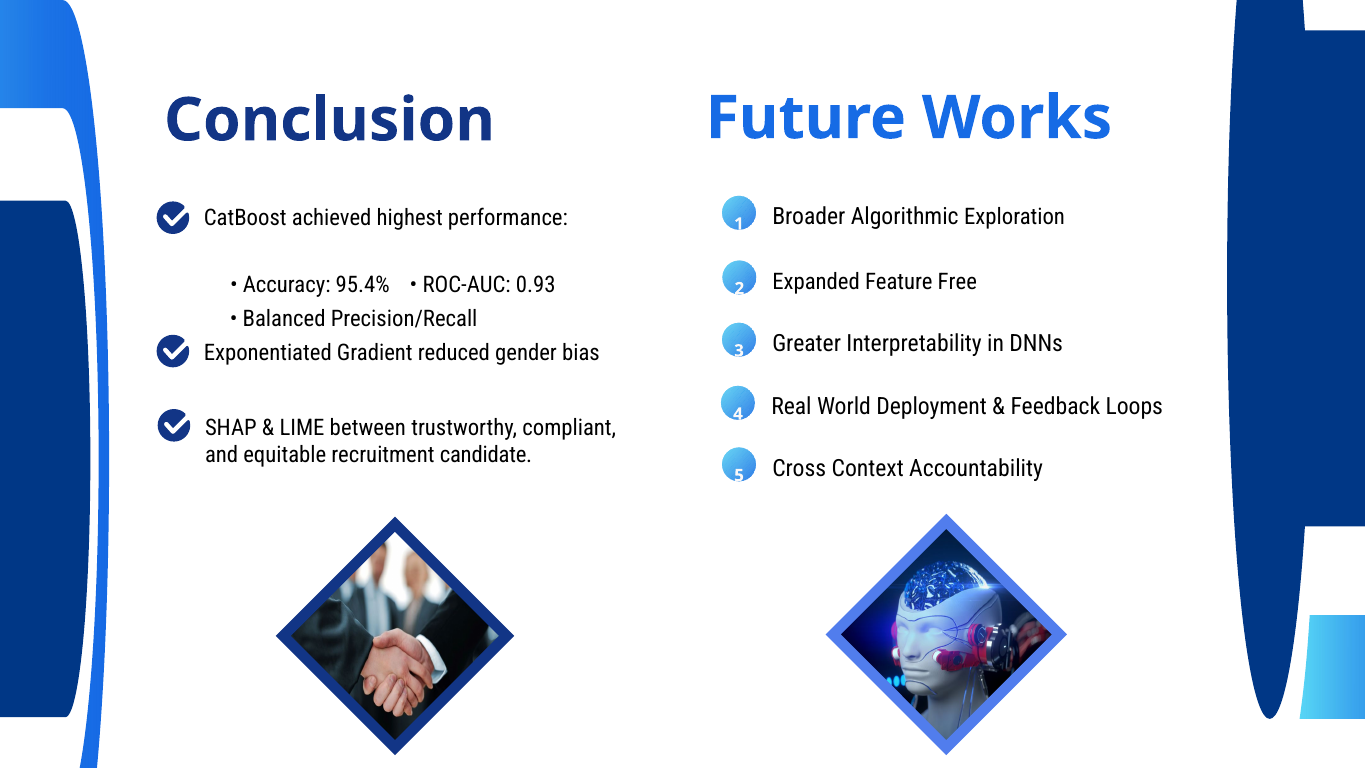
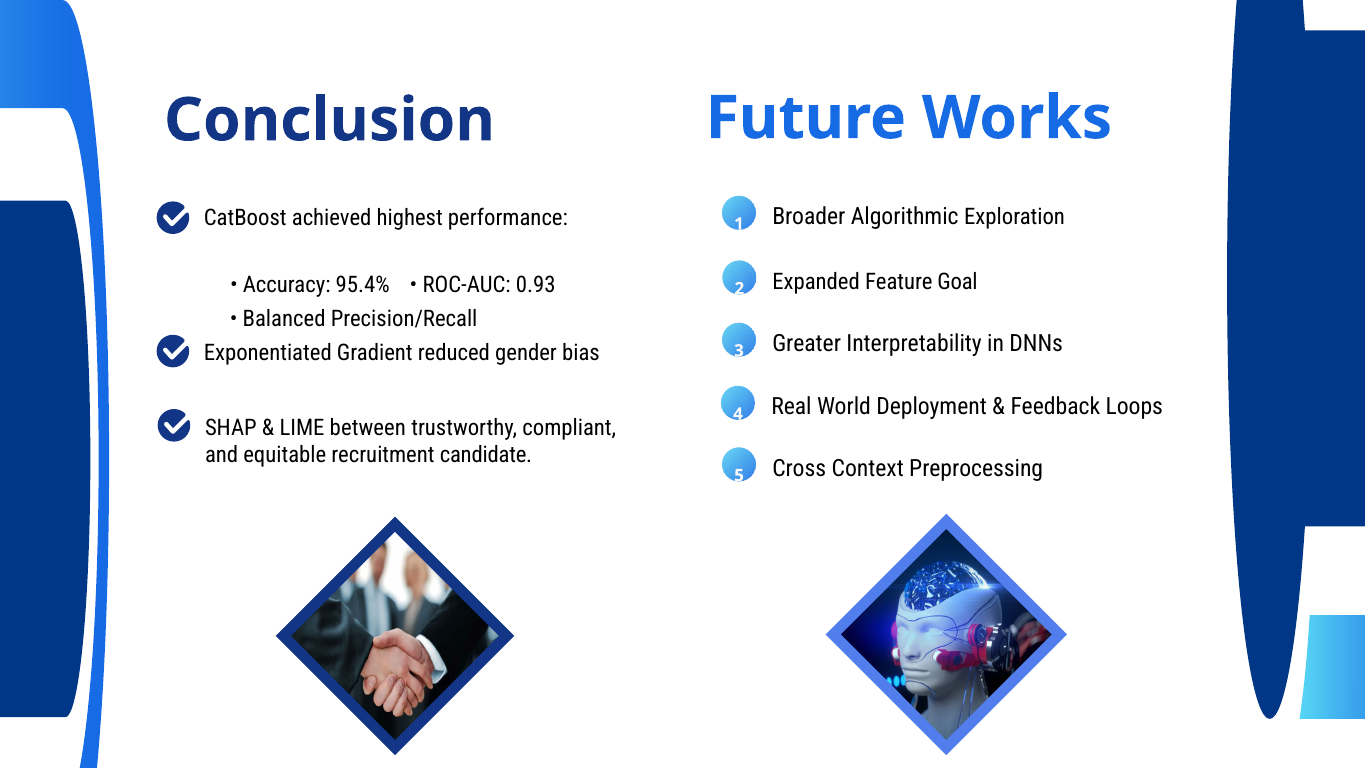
Free: Free -> Goal
Accountability: Accountability -> Preprocessing
